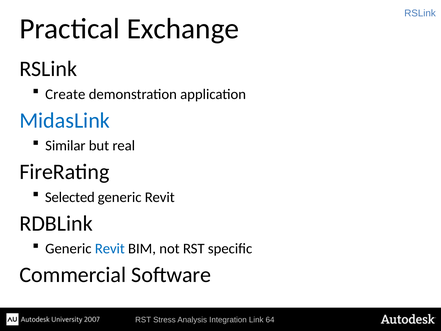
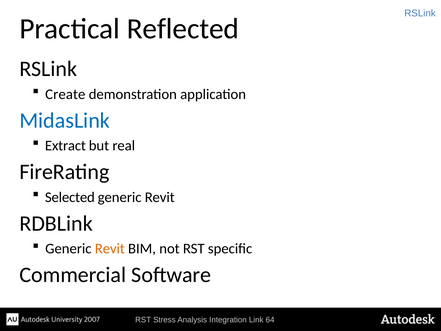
Exchange: Exchange -> Reflected
Similar: Similar -> Extract
Revit at (110, 248) colour: blue -> orange
